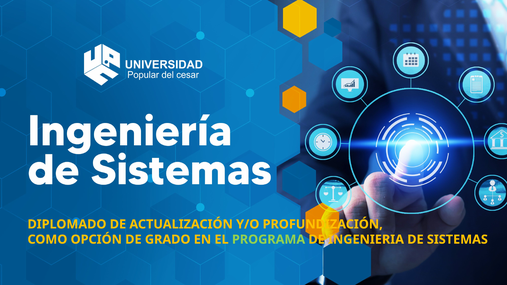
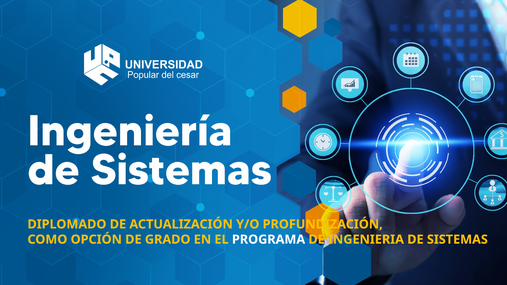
PROGRAMA colour: light green -> white
